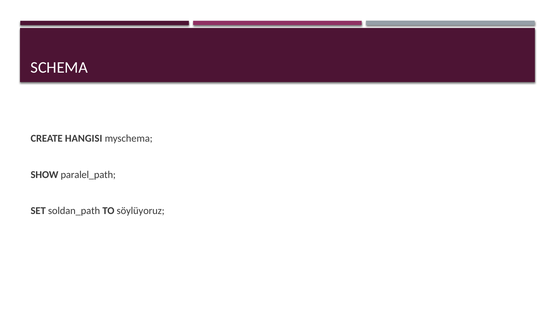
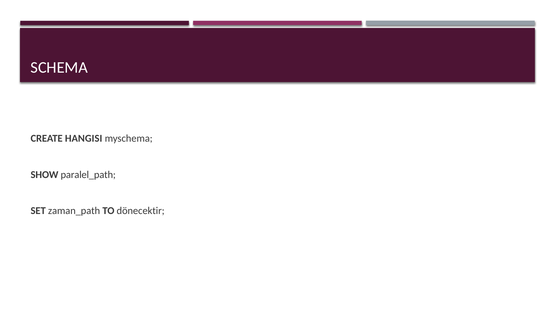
soldan_path: soldan_path -> zaman_path
söylüyoruz: söylüyoruz -> dönecektir
